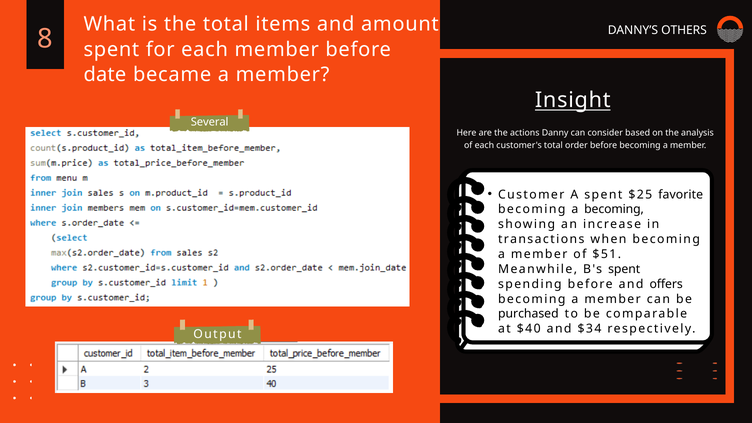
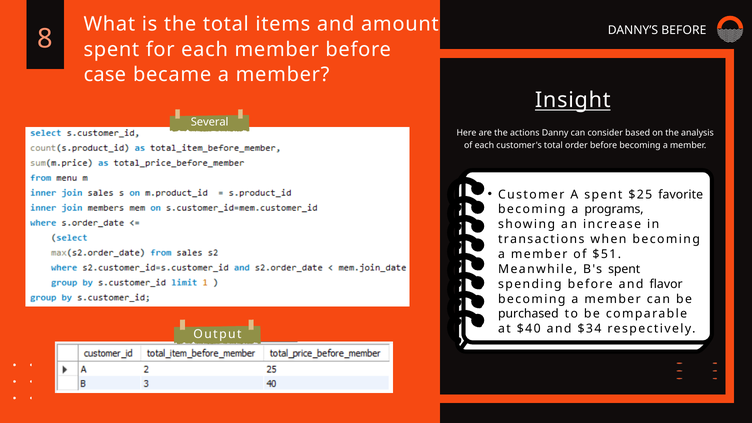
DANNY’S OTHERS: OTHERS -> BEFORE
date: date -> case
a becoming: becoming -> programs
offers: offers -> flavor
